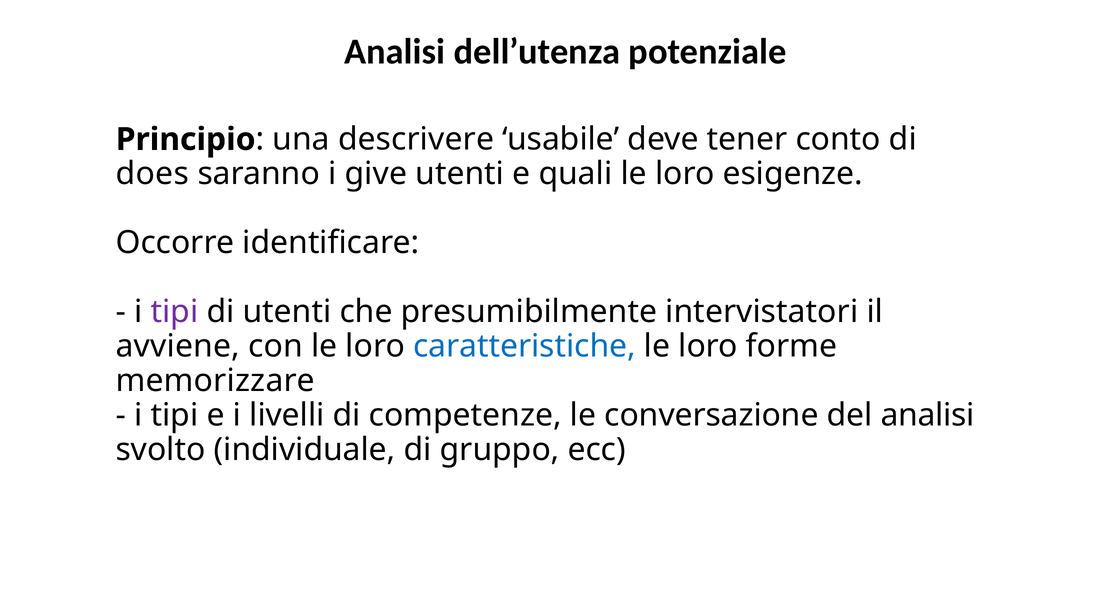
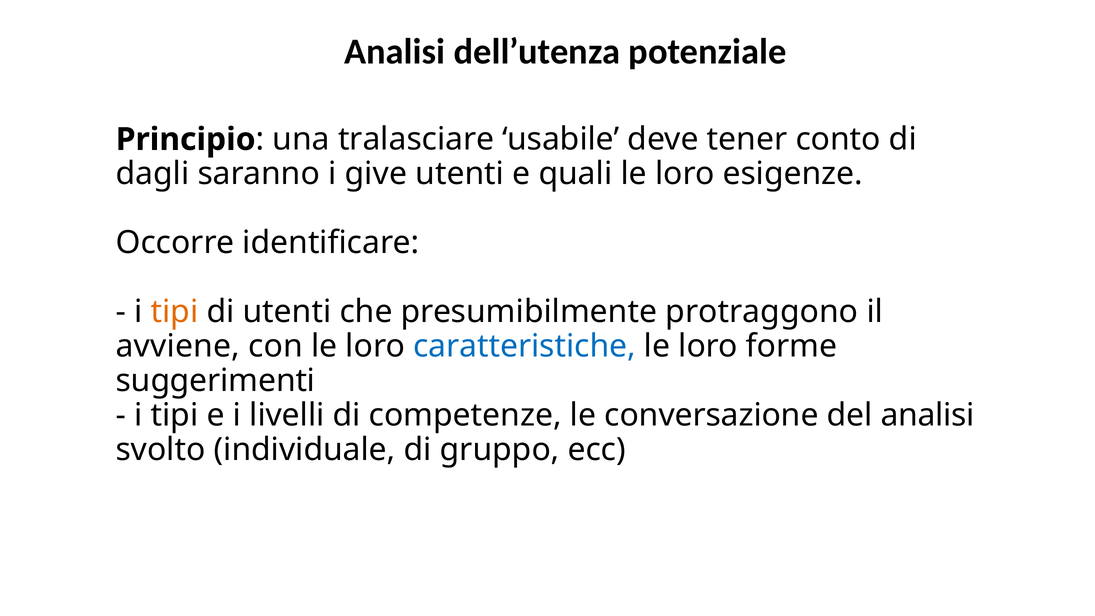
descrivere: descrivere -> tralasciare
does: does -> dagli
tipi at (175, 312) colour: purple -> orange
intervistatori: intervistatori -> protraggono
memorizzare: memorizzare -> suggerimenti
